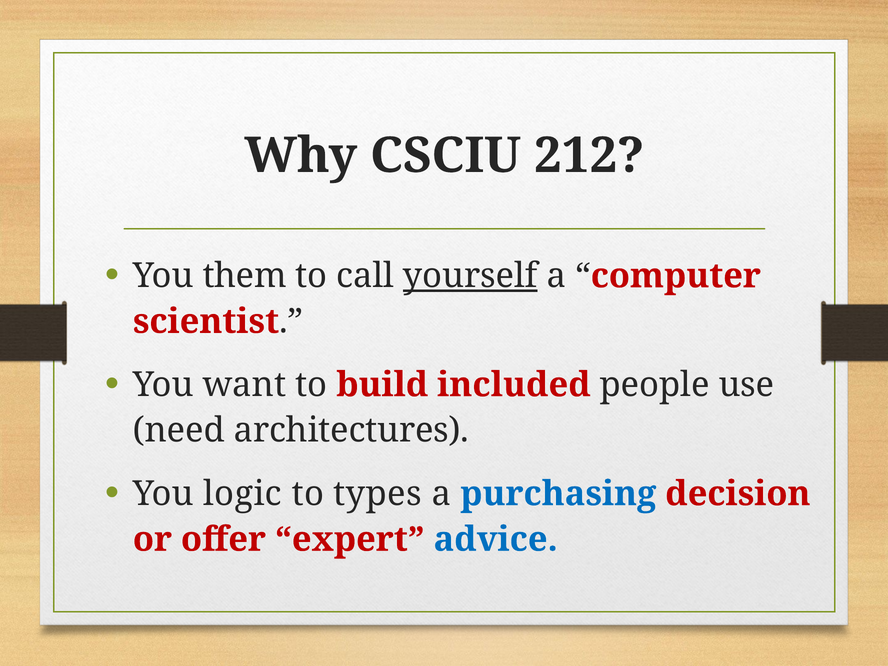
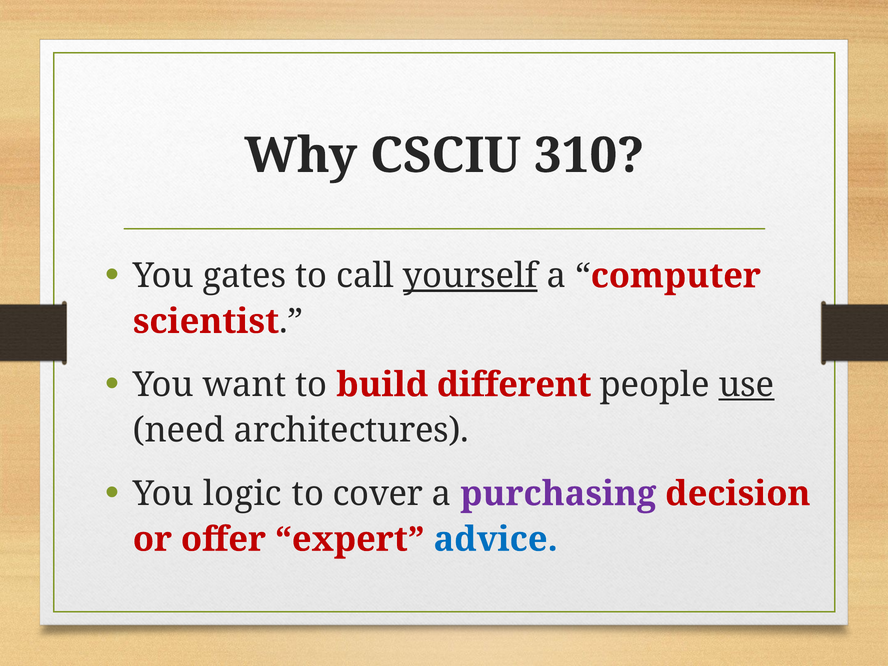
212: 212 -> 310
them: them -> gates
included: included -> different
use underline: none -> present
types: types -> cover
purchasing colour: blue -> purple
